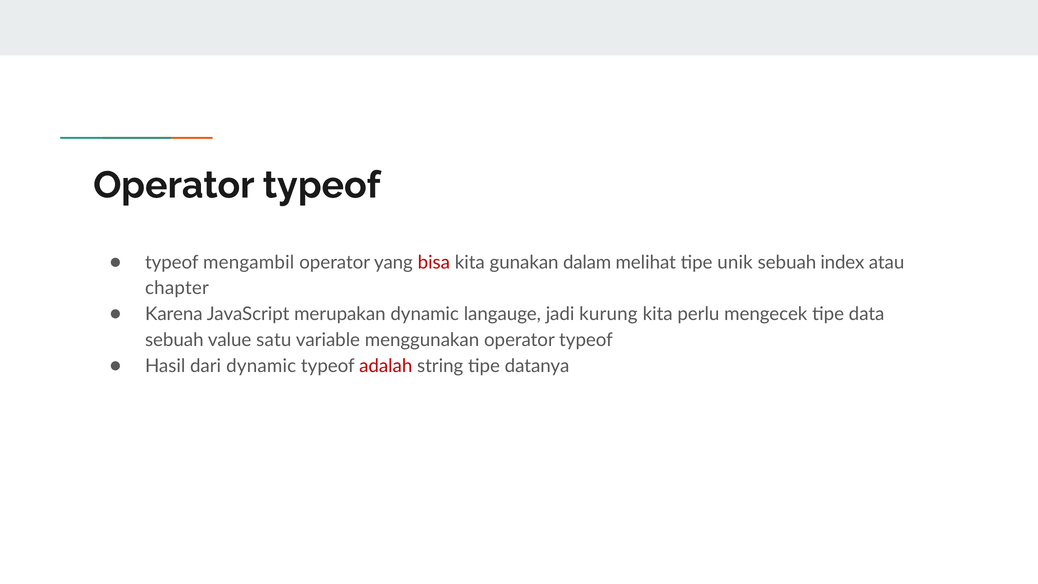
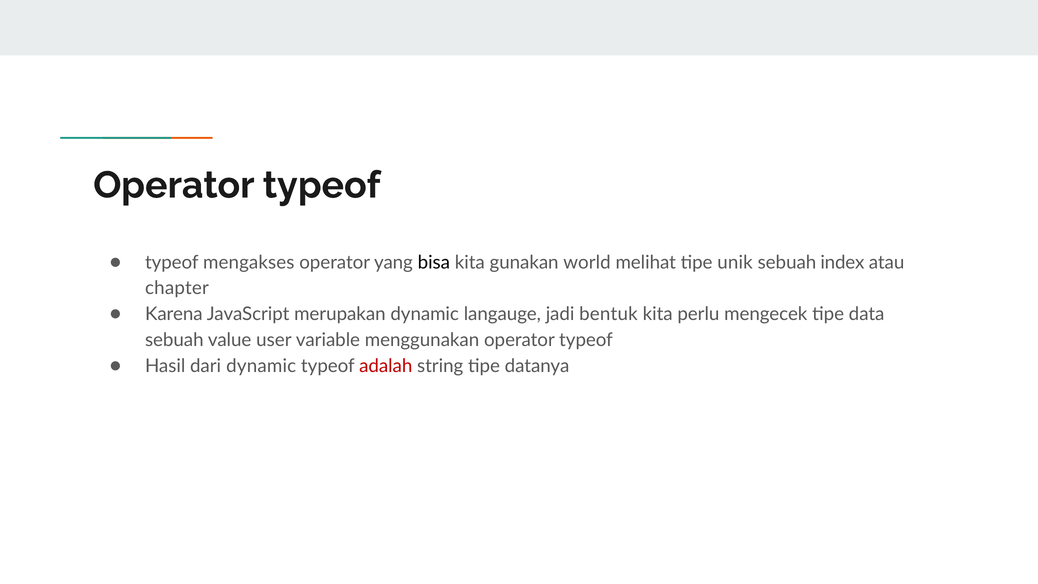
mengambil: mengambil -> mengakses
bisa colour: red -> black
dalam: dalam -> world
kurung: kurung -> bentuk
satu: satu -> user
